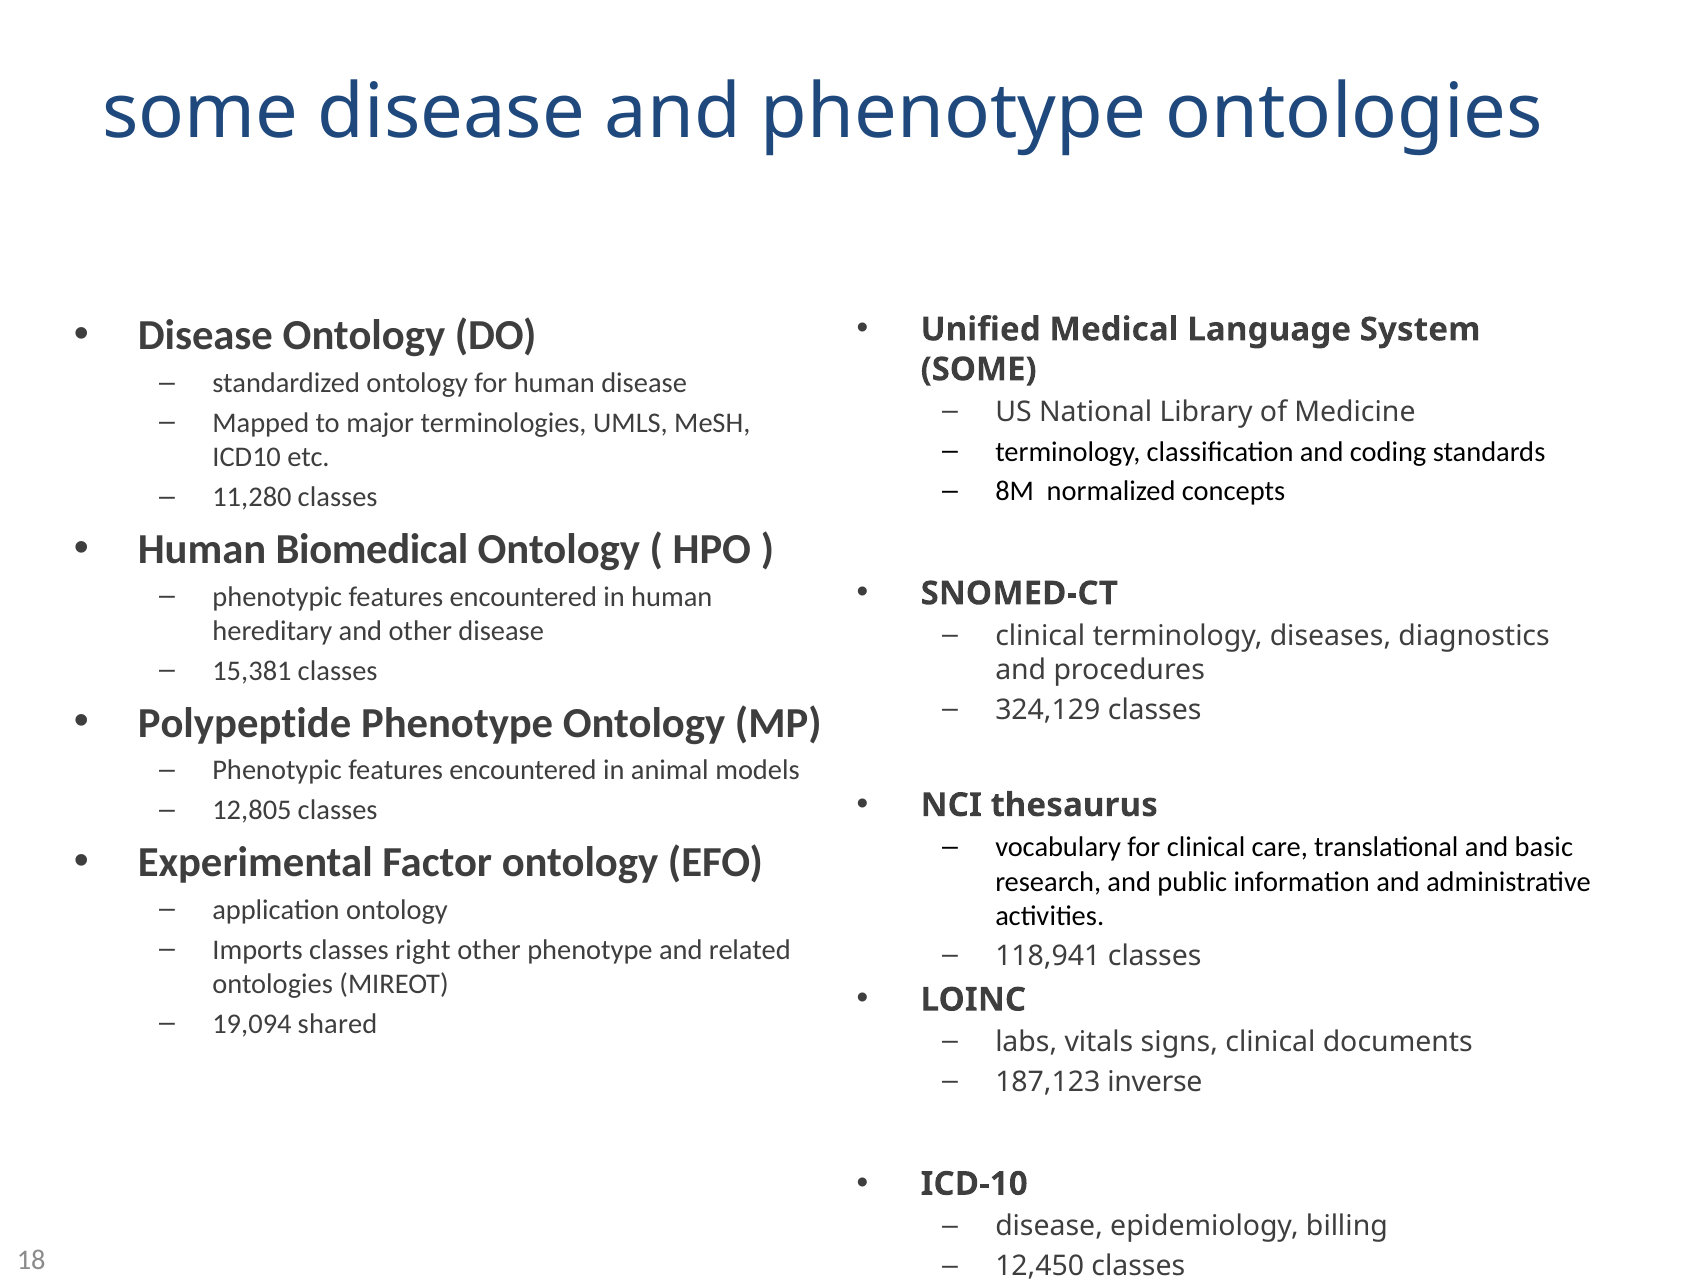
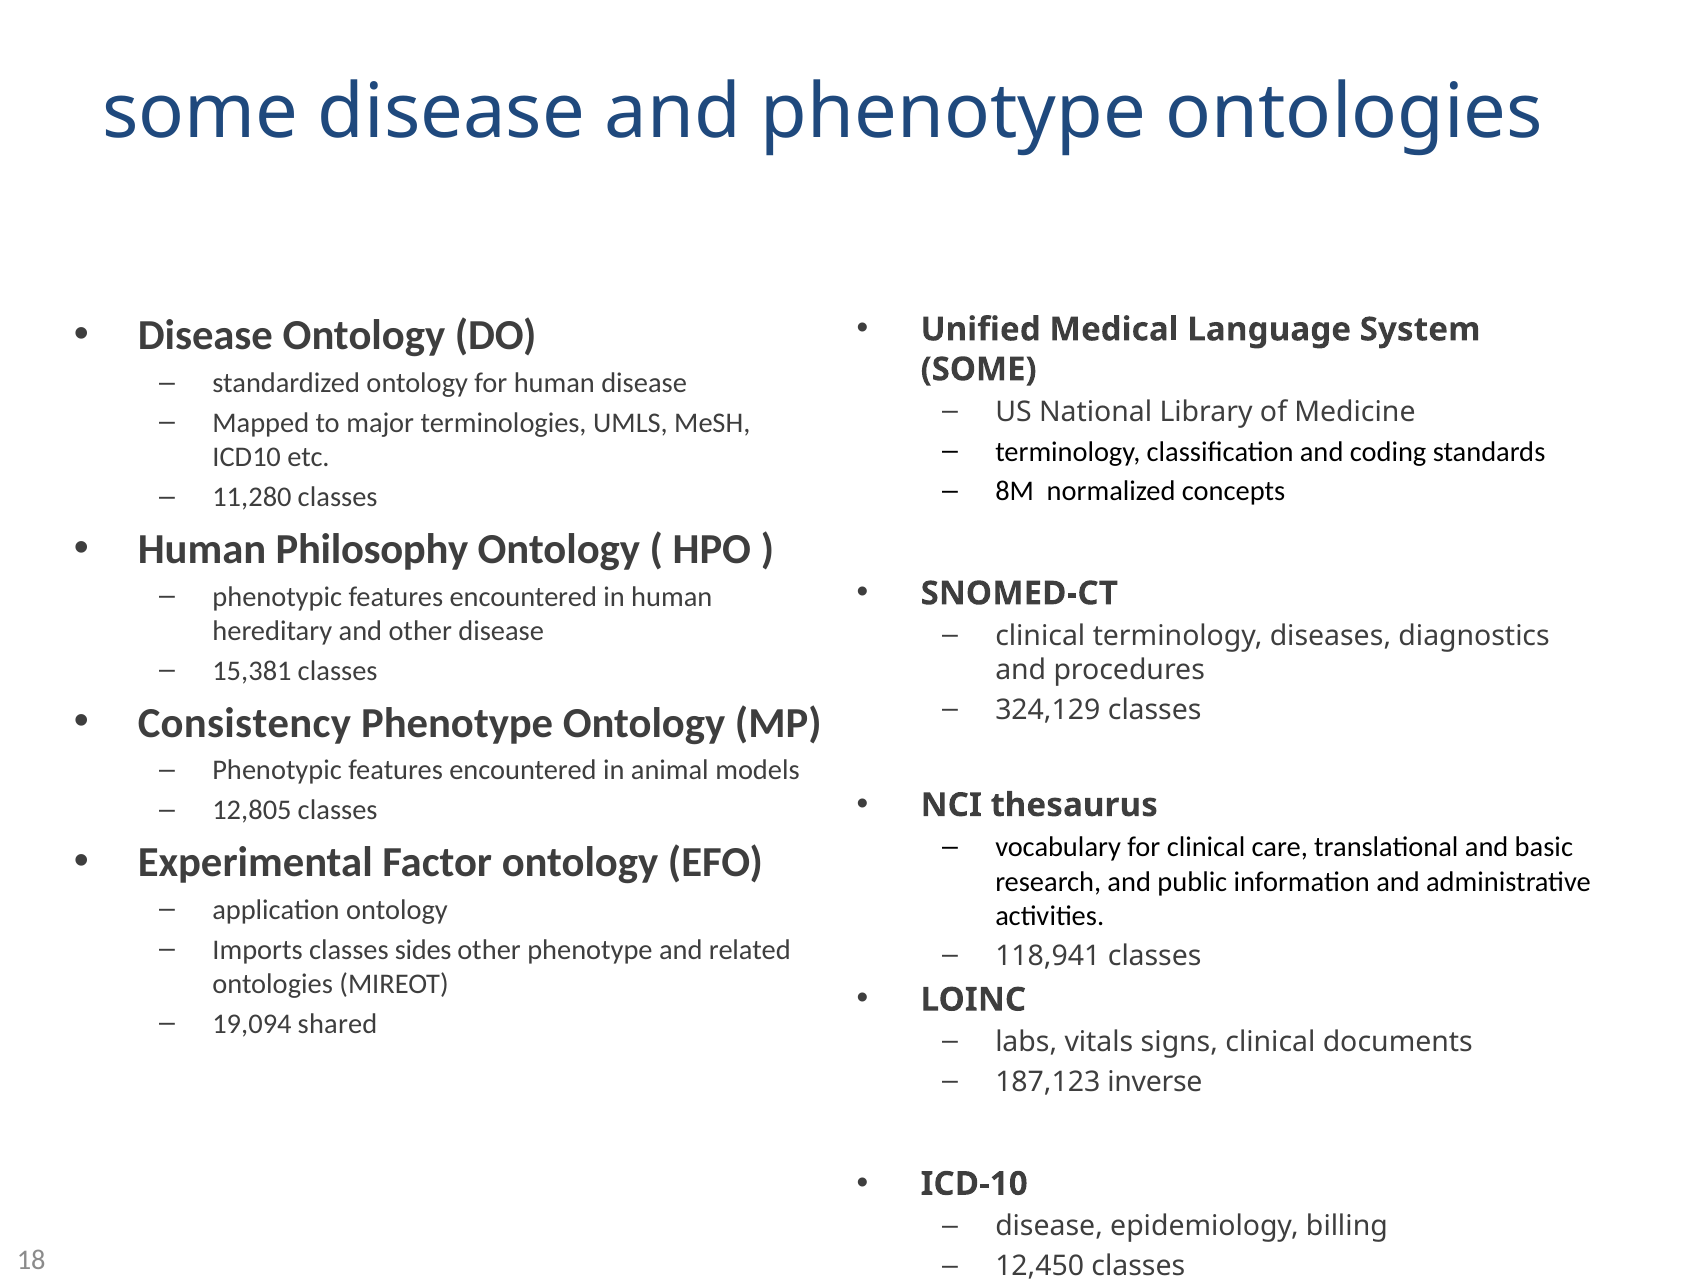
Biomedical: Biomedical -> Philosophy
Polypeptide: Polypeptide -> Consistency
right: right -> sides
